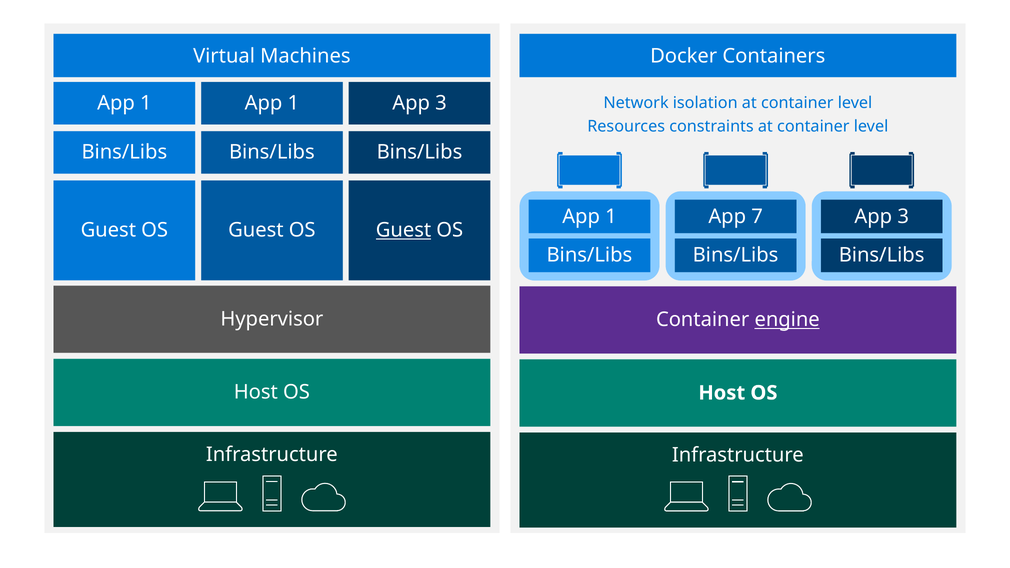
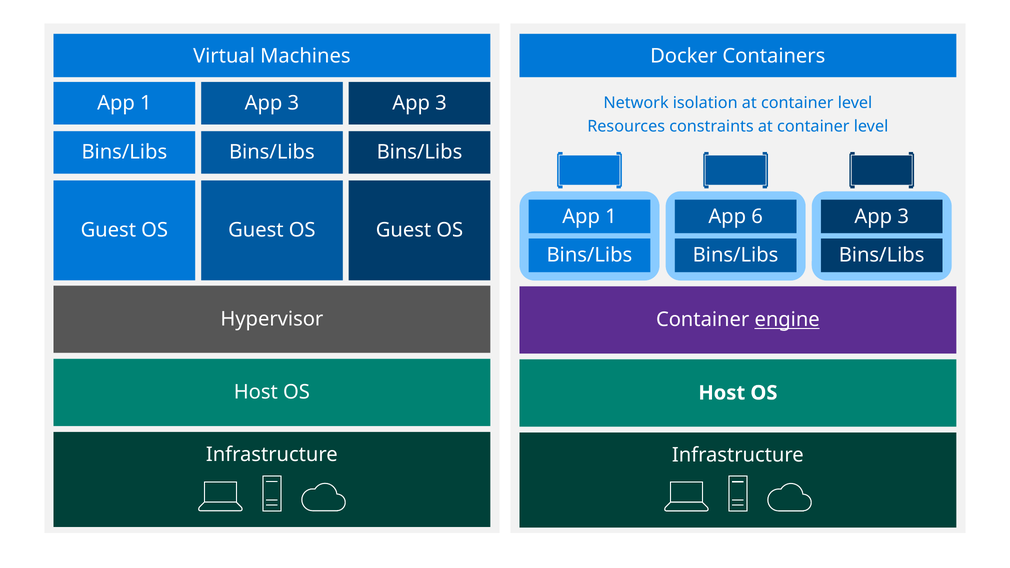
1 App 1: 1 -> 3
7: 7 -> 6
Guest at (403, 230) underline: present -> none
